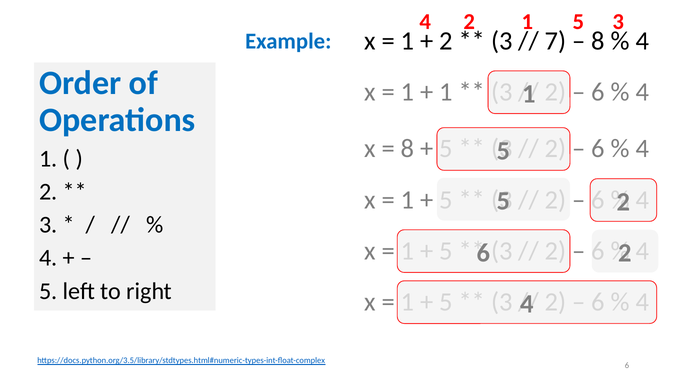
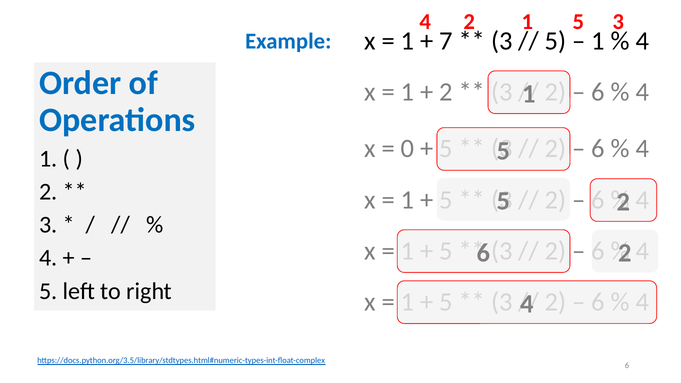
2 at (446, 41): 2 -> 7
7 at (556, 41): 7 -> 5
8 at (598, 41): 8 -> 1
1 at (446, 92): 1 -> 2
8 at (408, 149): 8 -> 0
